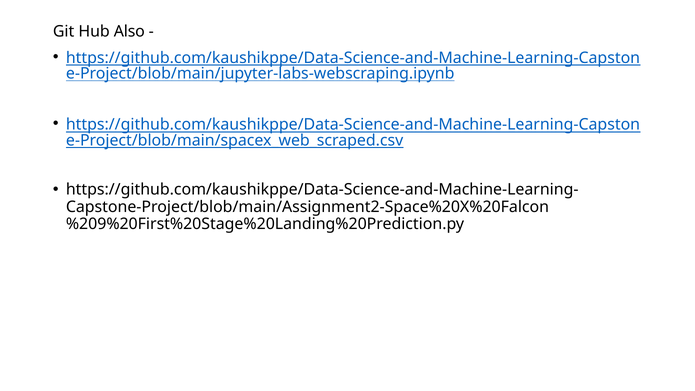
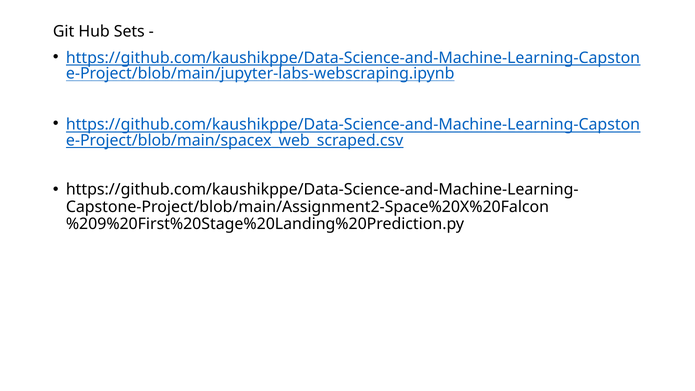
Also: Also -> Sets
